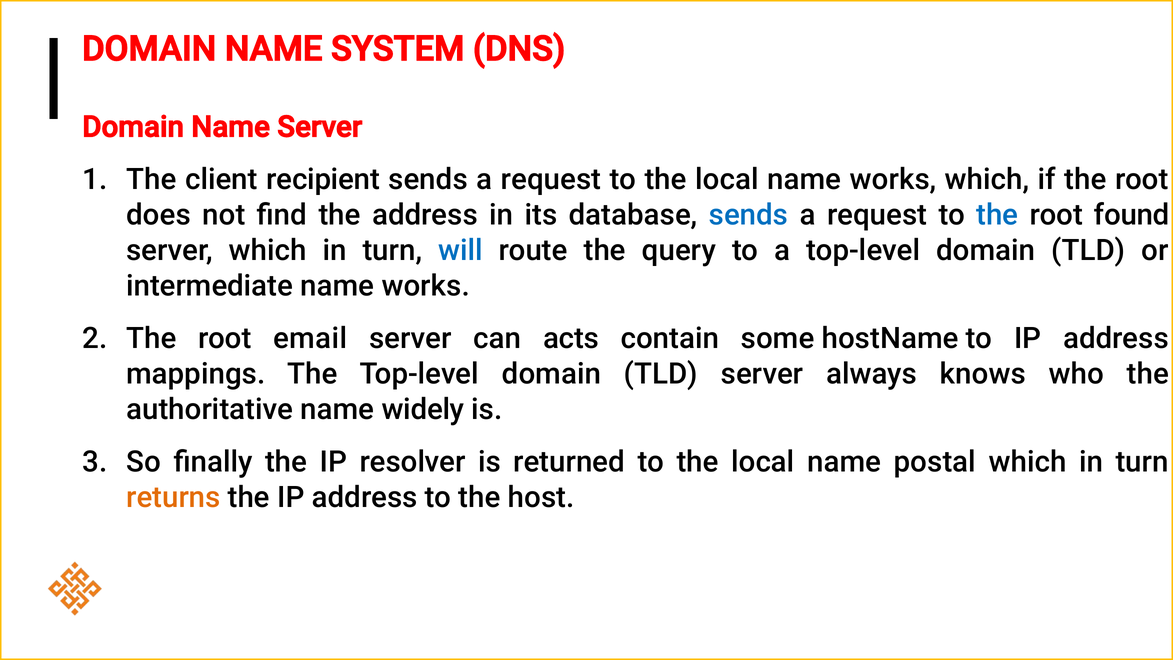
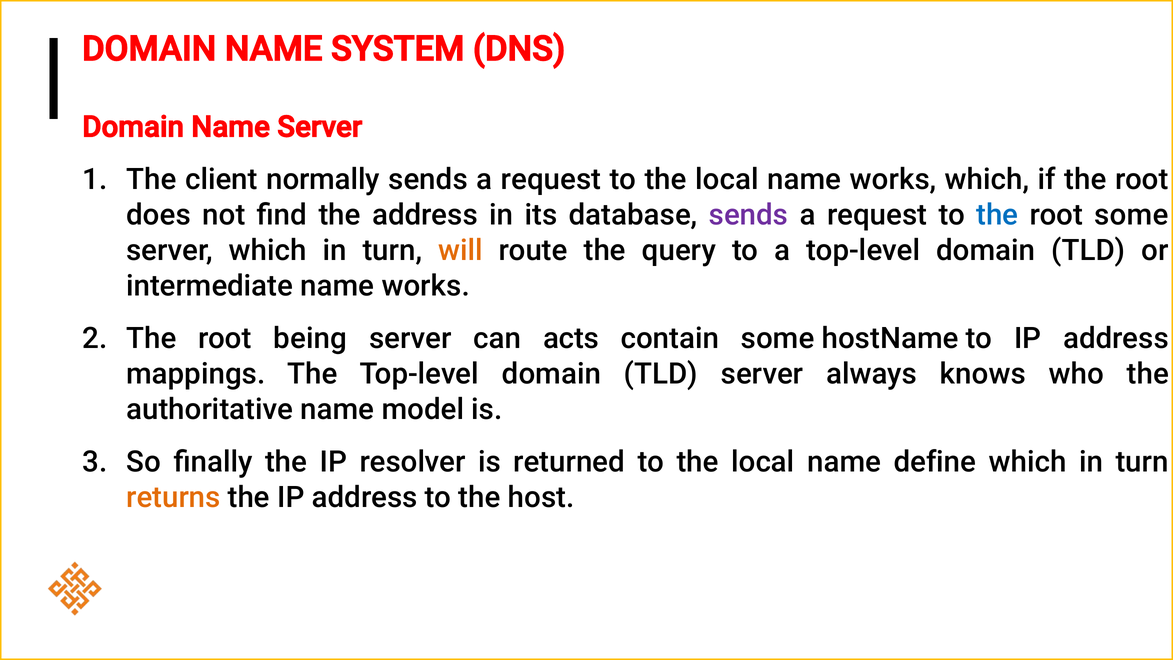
recipient: recipient -> normally
sends at (749, 215) colour: blue -> purple
root found: found -> some
will colour: blue -> orange
email: email -> being
widely: widely -> model
postal: postal -> define
